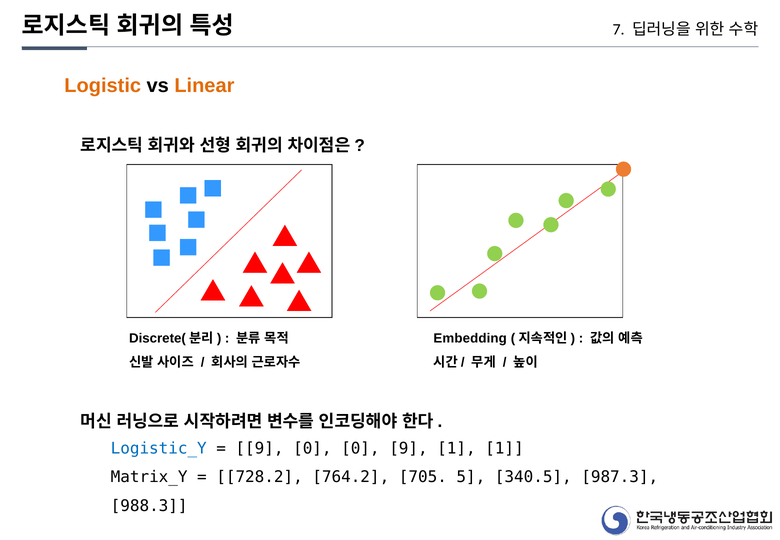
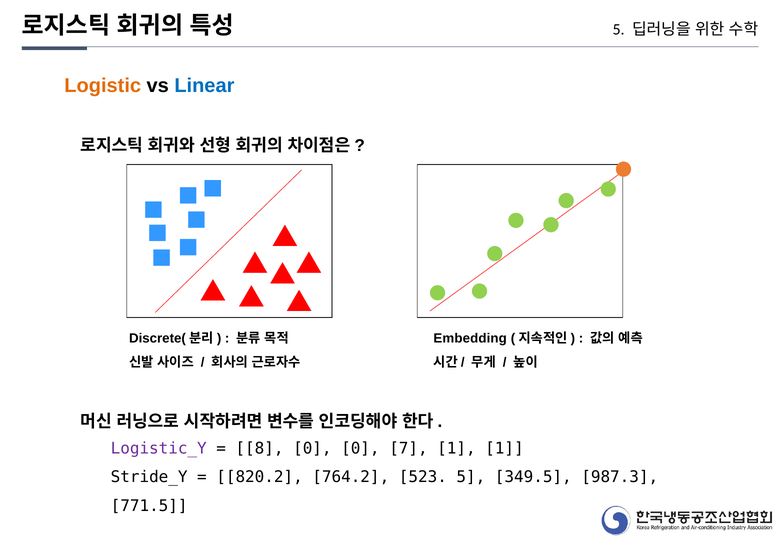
7 at (619, 30): 7 -> 5
Linear colour: orange -> blue
Logistic_Y colour: blue -> purple
9 at (260, 448): 9 -> 8
0 9: 9 -> 7
Matrix_Y: Matrix_Y -> Stride_Y
728.2: 728.2 -> 820.2
705: 705 -> 523
340.5: 340.5 -> 349.5
988.3: 988.3 -> 771.5
